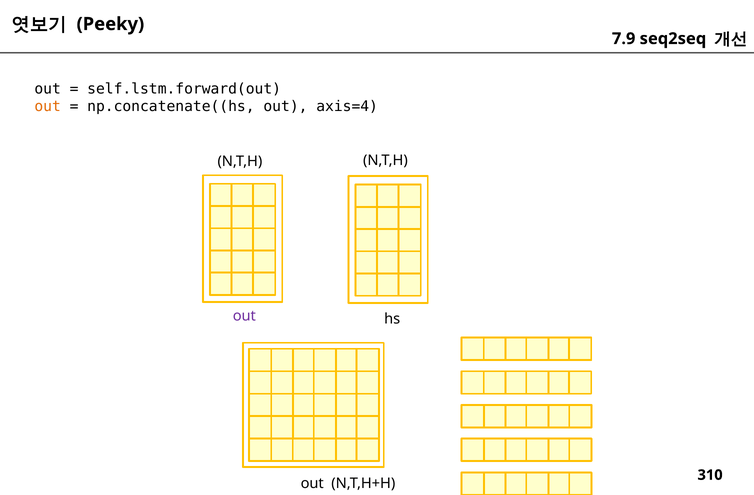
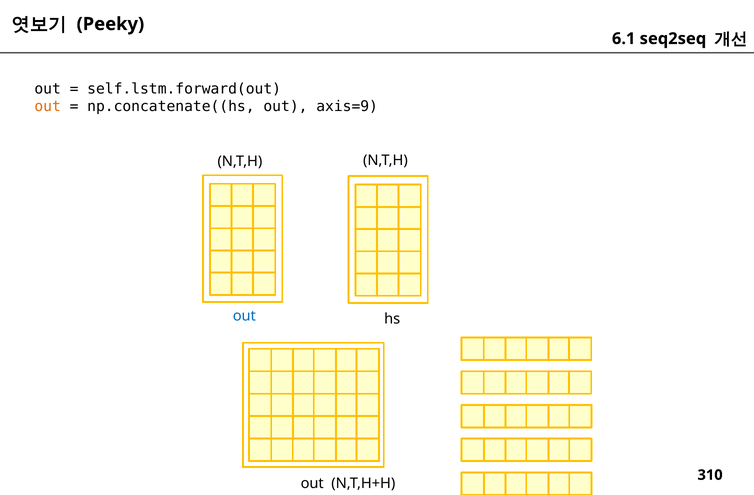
7.9: 7.9 -> 6.1
axis=4: axis=4 -> axis=9
out at (244, 316) colour: purple -> blue
